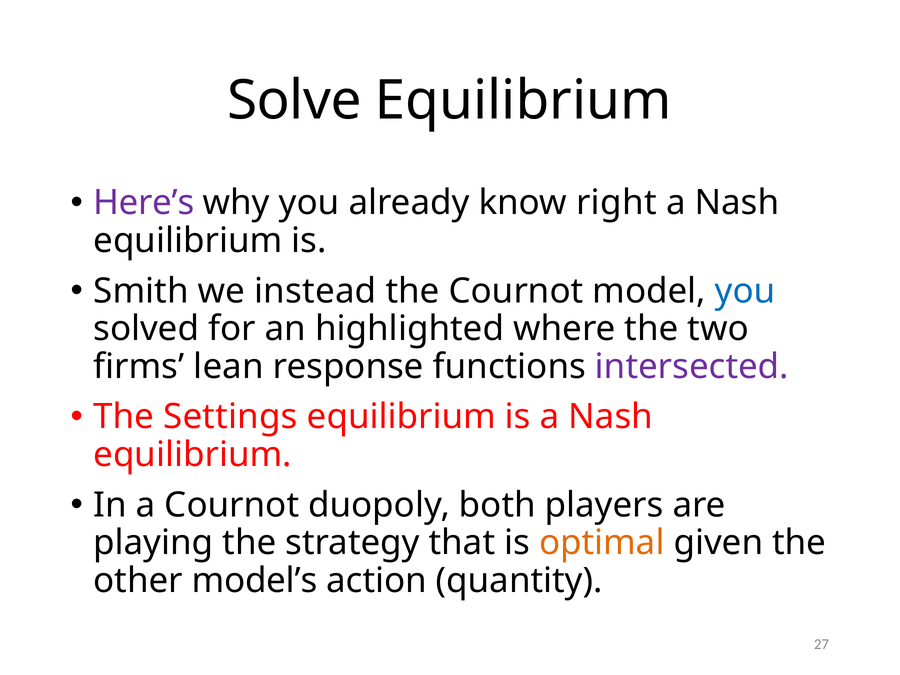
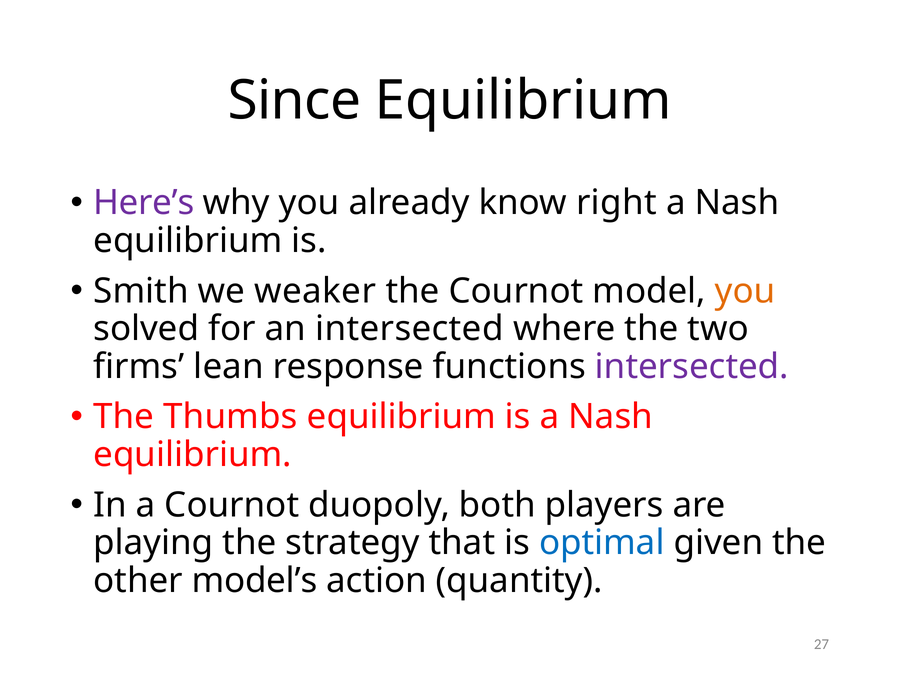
Solve: Solve -> Since
instead: instead -> weaker
you at (745, 291) colour: blue -> orange
an highlighted: highlighted -> intersected
Settings: Settings -> Thumbs
optimal colour: orange -> blue
